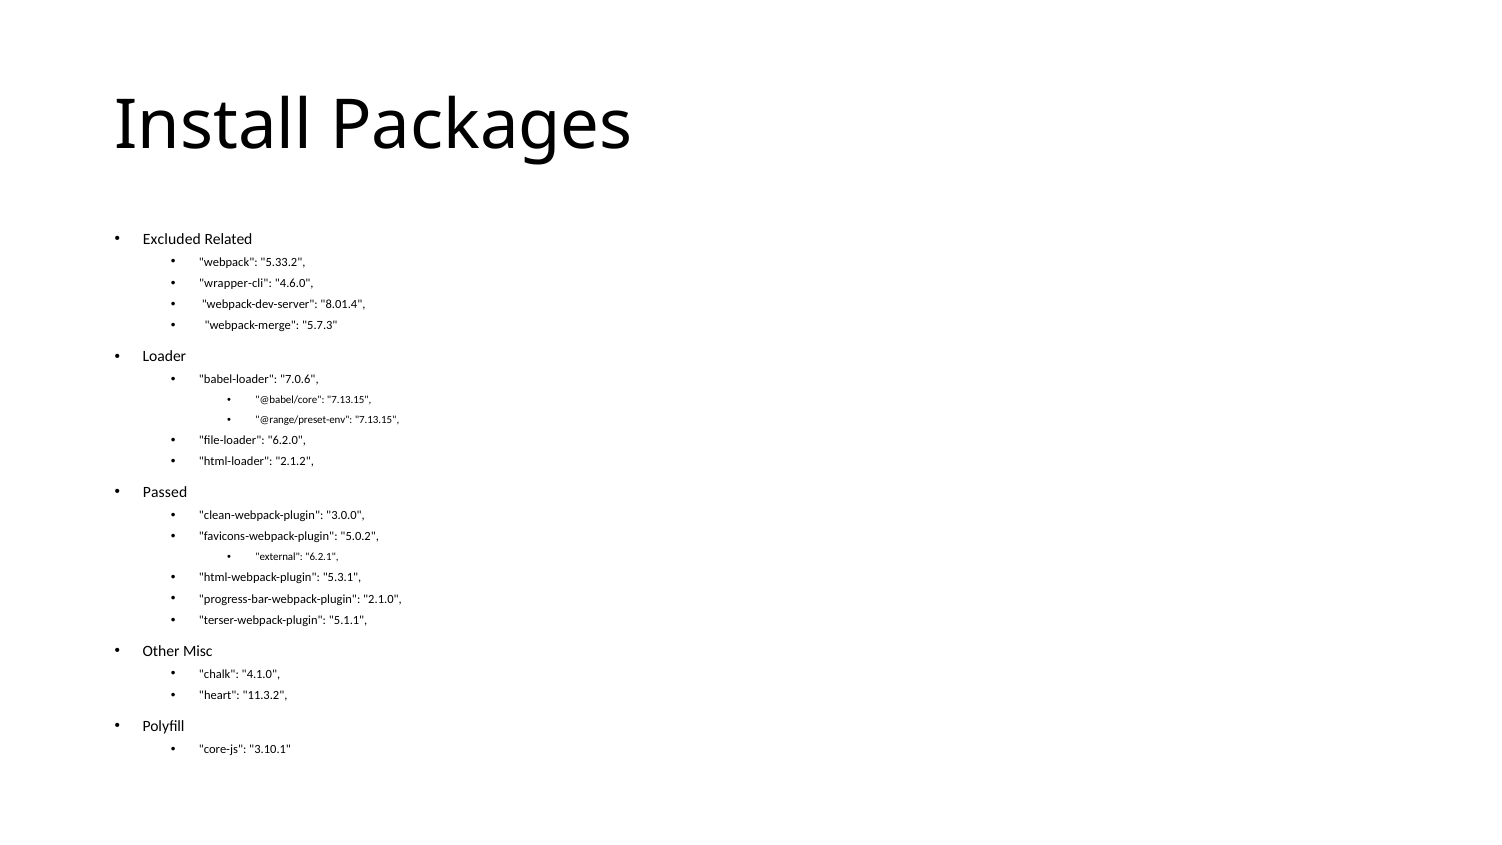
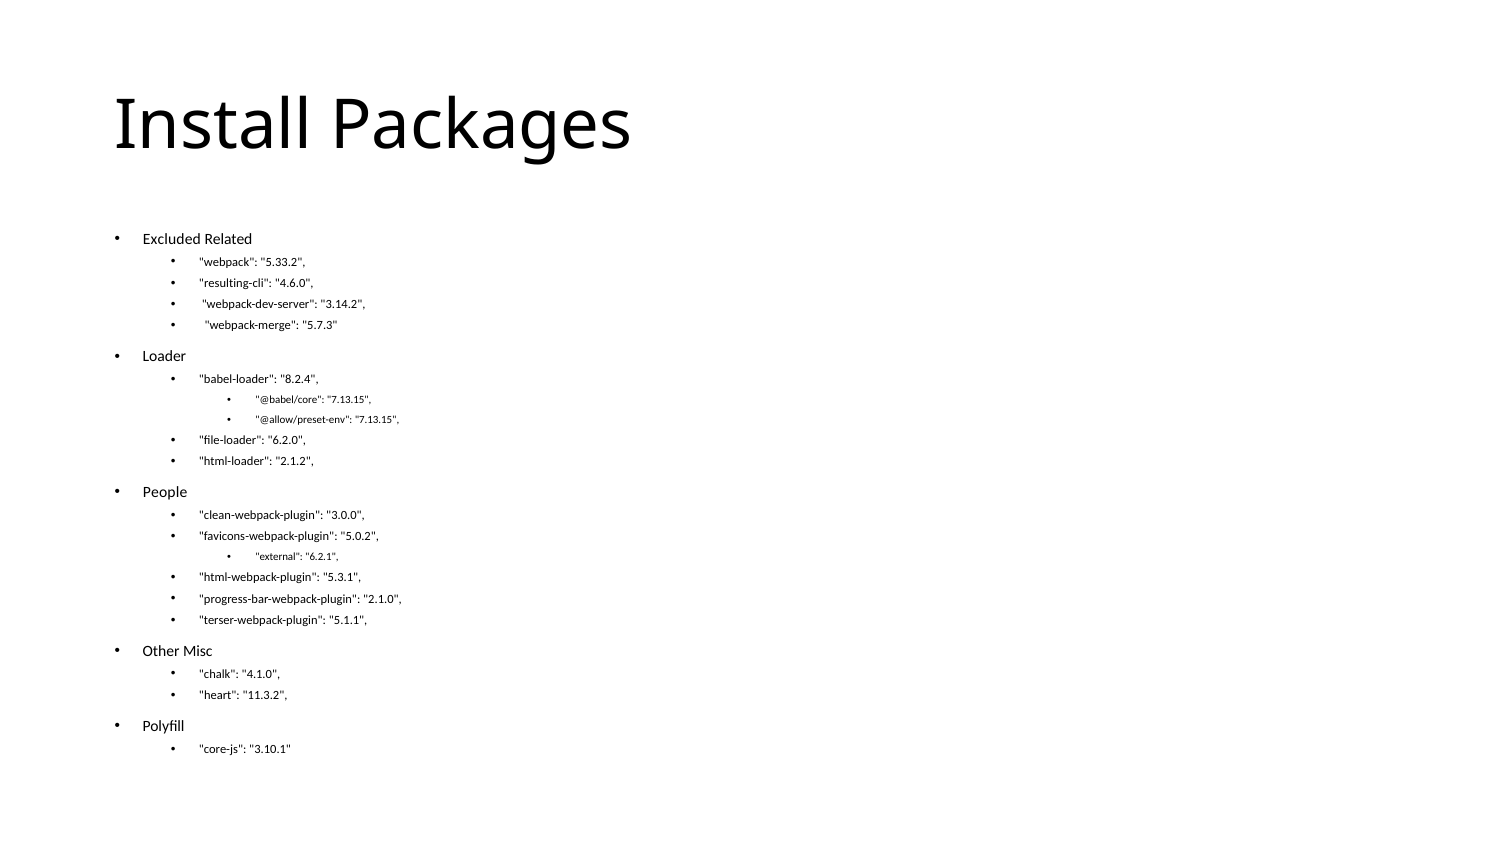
wrapper-cli: wrapper-cli -> resulting-cli
8.01.4: 8.01.4 -> 3.14.2
7.0.6: 7.0.6 -> 8.2.4
@range/preset-env: @range/preset-env -> @allow/preset-env
Passed: Passed -> People
